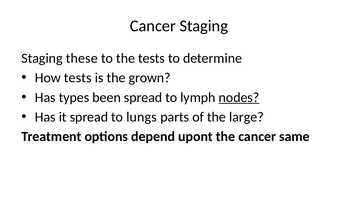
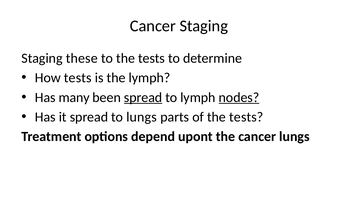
the grown: grown -> lymph
types: types -> many
spread at (143, 97) underline: none -> present
of the large: large -> tests
cancer same: same -> lungs
